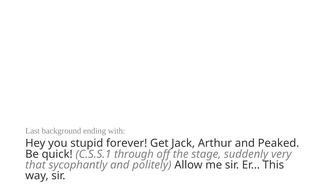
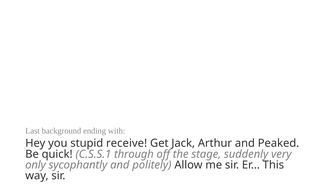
forever: forever -> receive
that: that -> only
